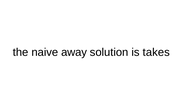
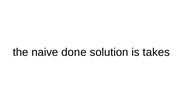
away: away -> done
